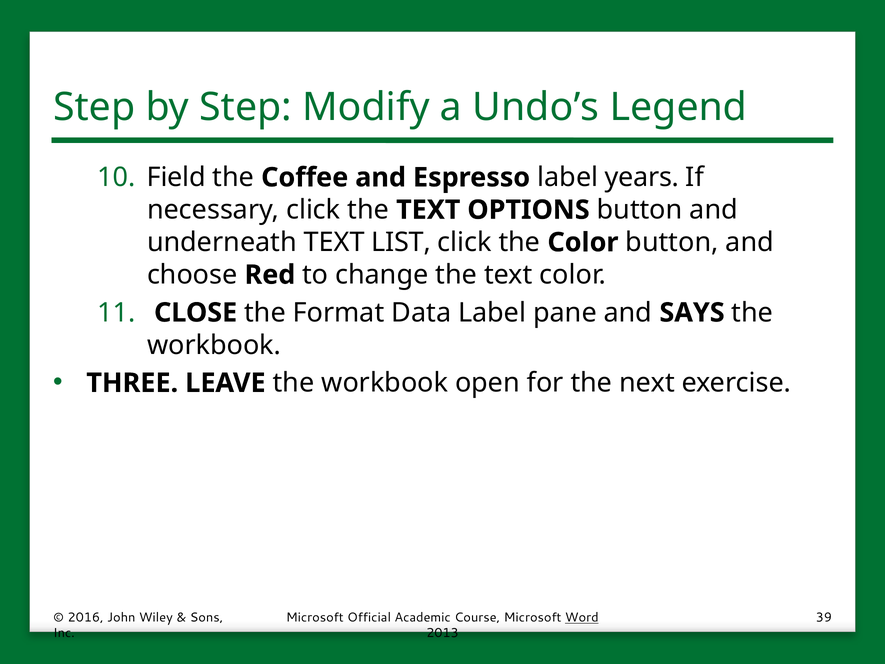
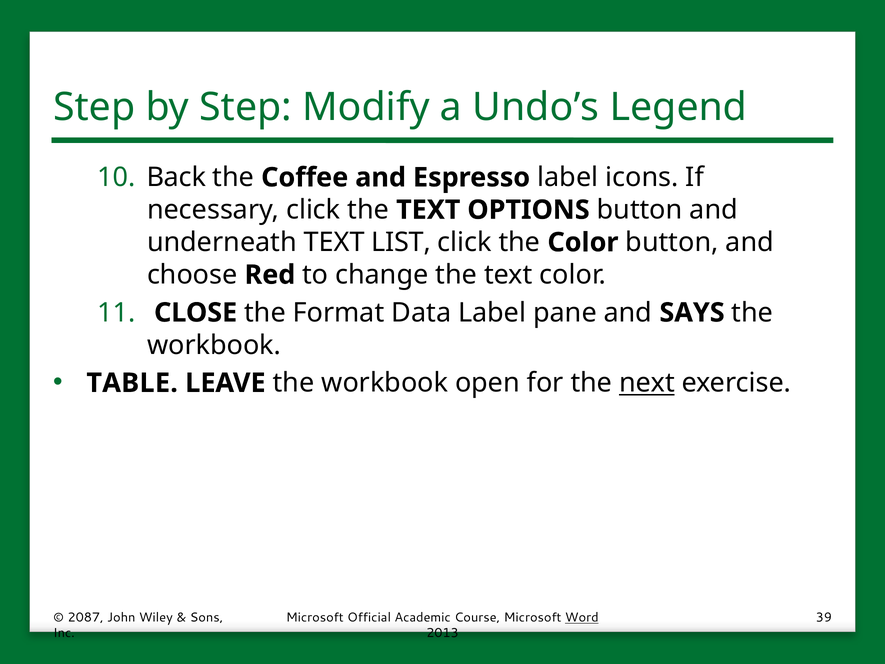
Field: Field -> Back
years: years -> icons
THREE: THREE -> TABLE
next underline: none -> present
2016: 2016 -> 2087
